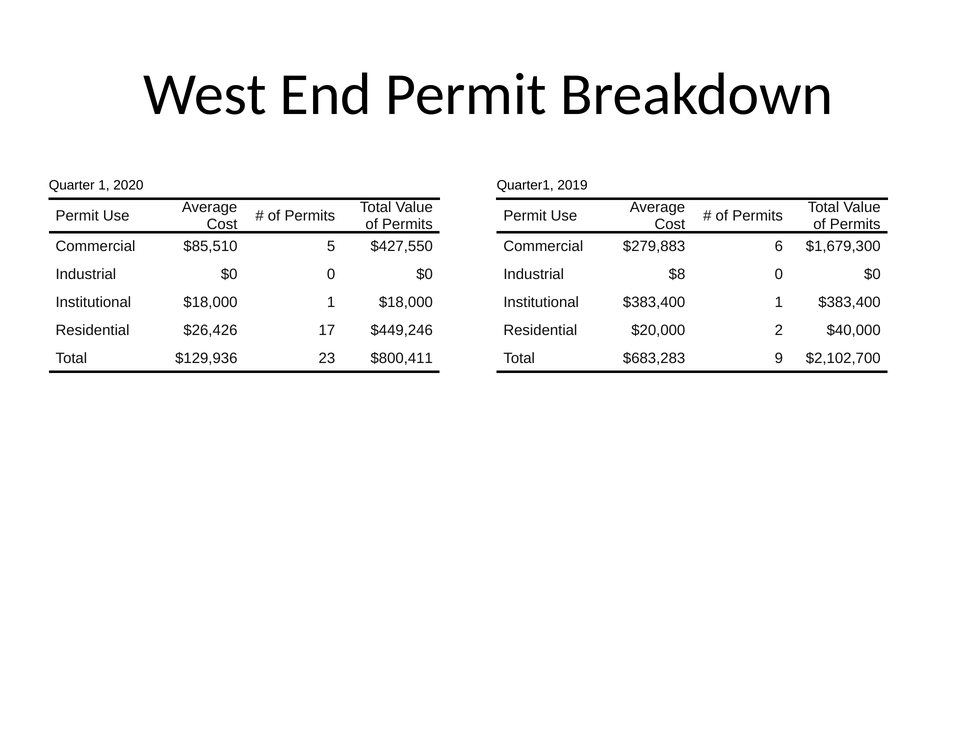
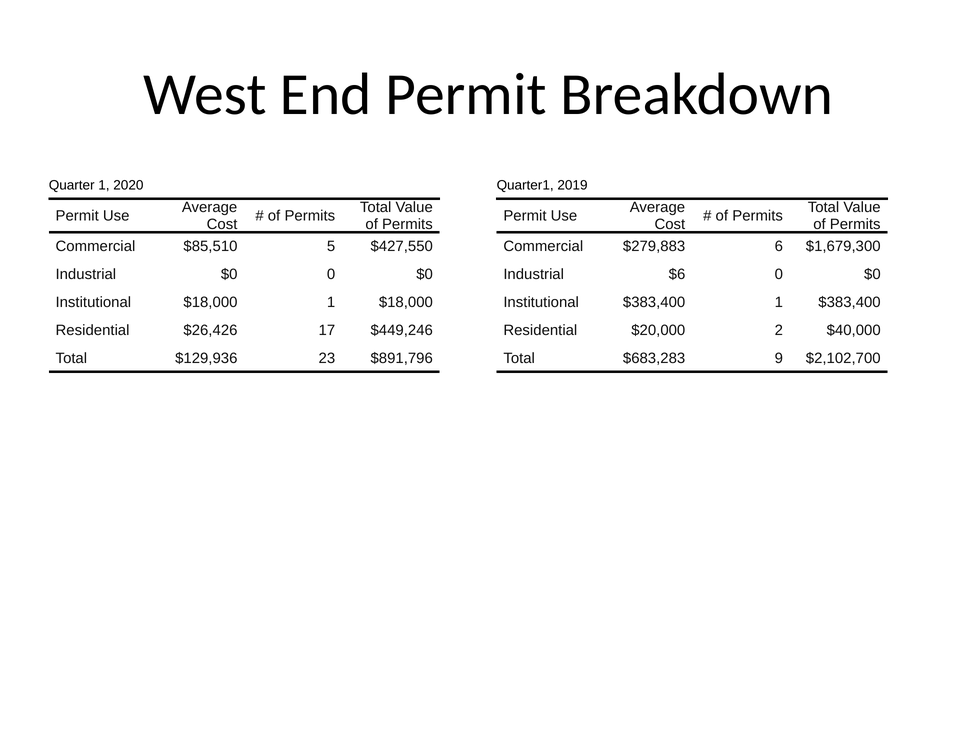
$8: $8 -> $6
$800,411: $800,411 -> $891,796
